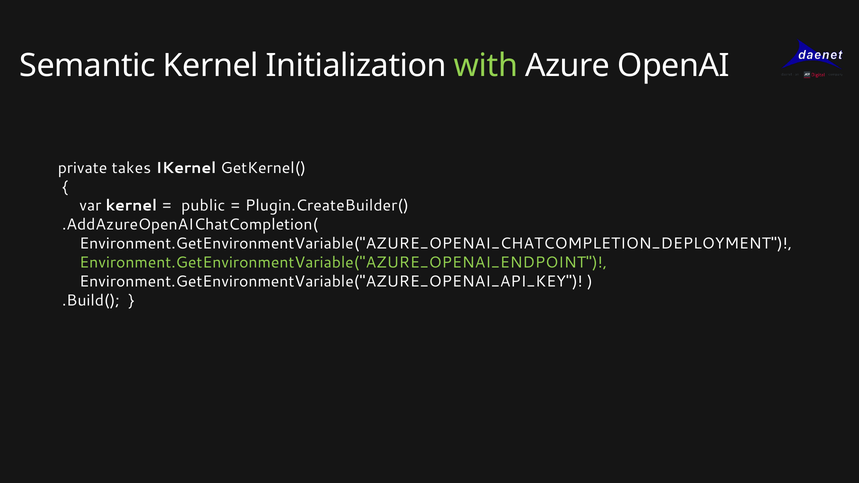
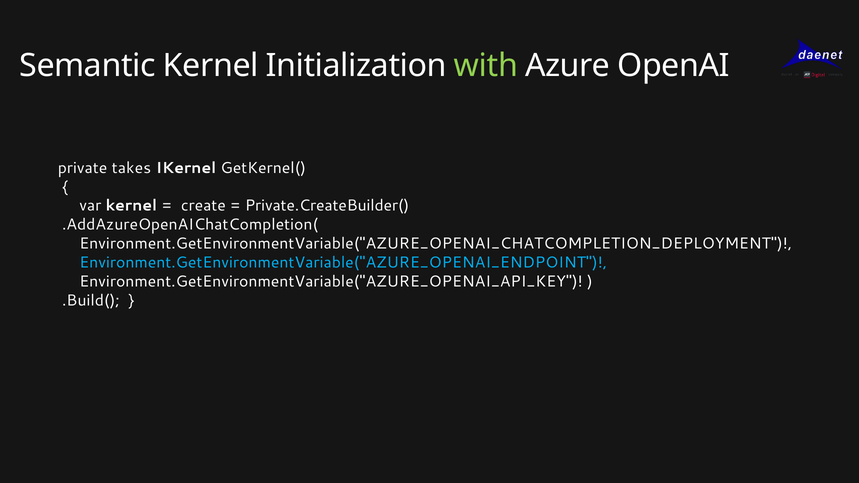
public: public -> create
Plugin.CreateBuilder(: Plugin.CreateBuilder( -> Private.CreateBuilder(
Environment.GetEnvironmentVariable("AZURE_OPENAI_ENDPOINT colour: light green -> light blue
